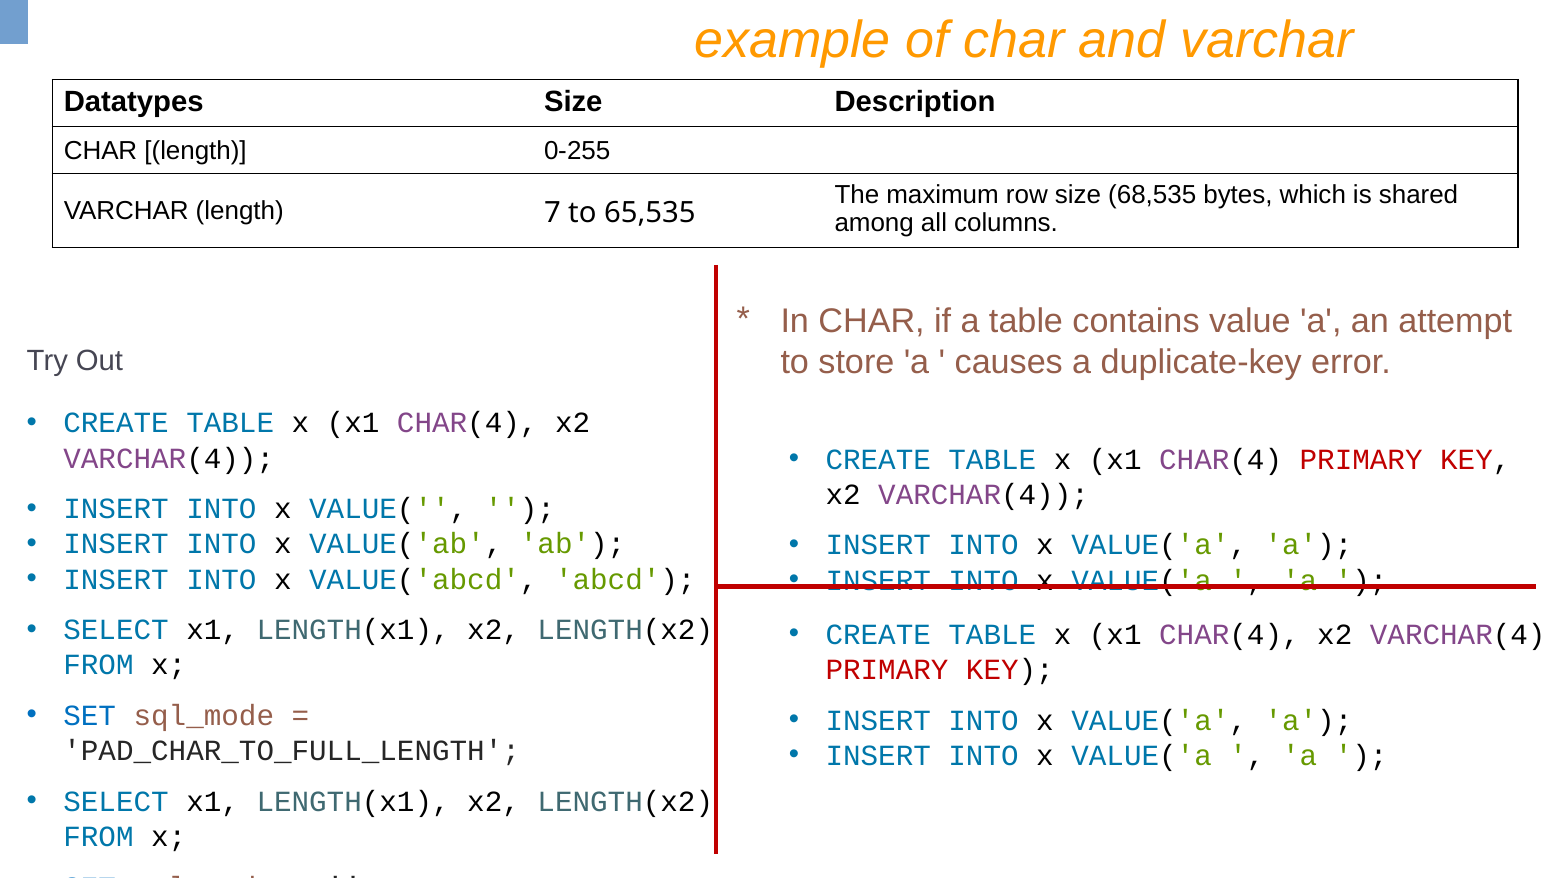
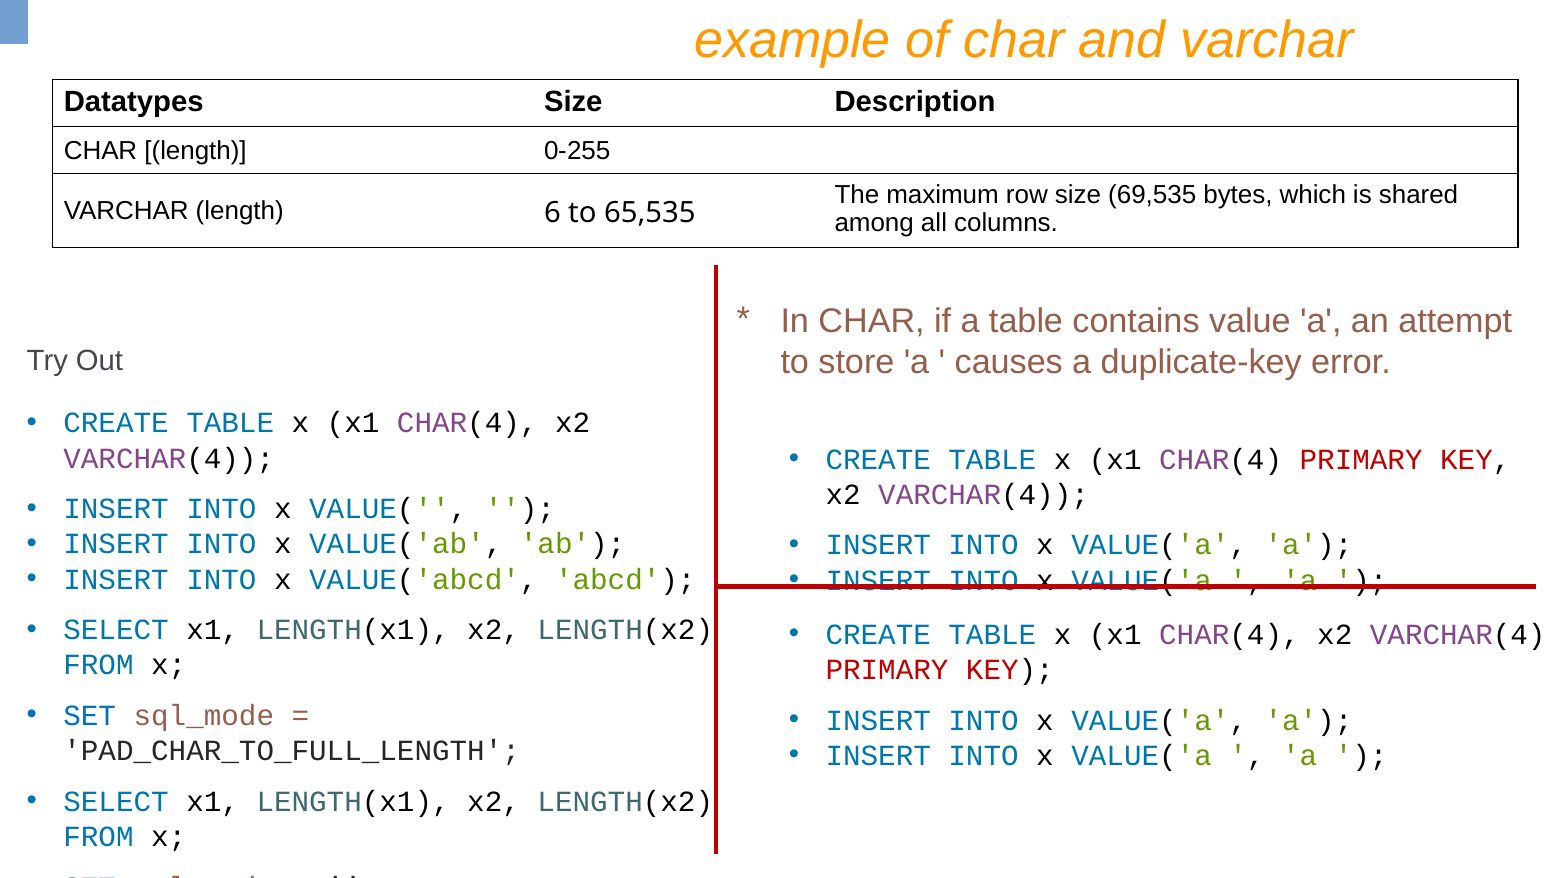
68,535: 68,535 -> 69,535
7: 7 -> 6
